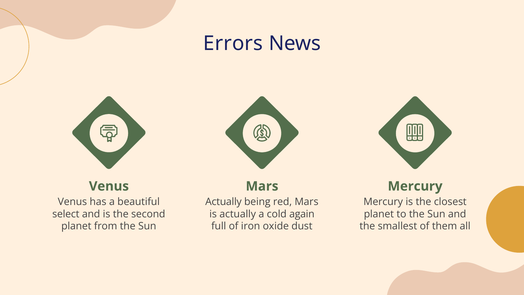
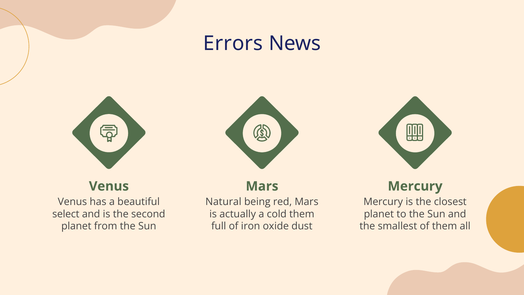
Actually at (223, 202): Actually -> Natural
cold again: again -> them
